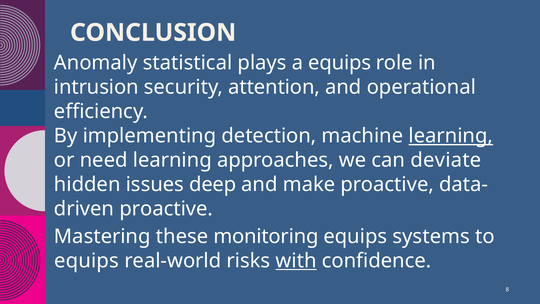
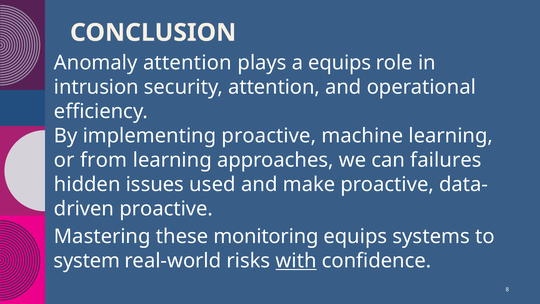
Anomaly statistical: statistical -> attention
implementing detection: detection -> proactive
learning at (451, 136) underline: present -> none
need: need -> from
deviate: deviate -> failures
deep: deep -> used
equips at (87, 261): equips -> system
